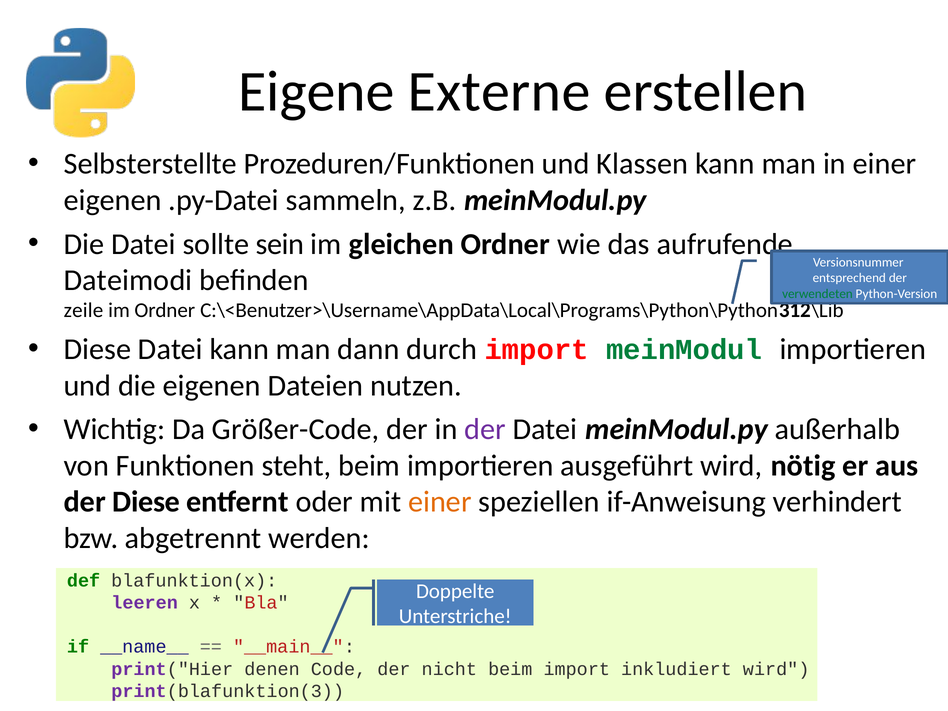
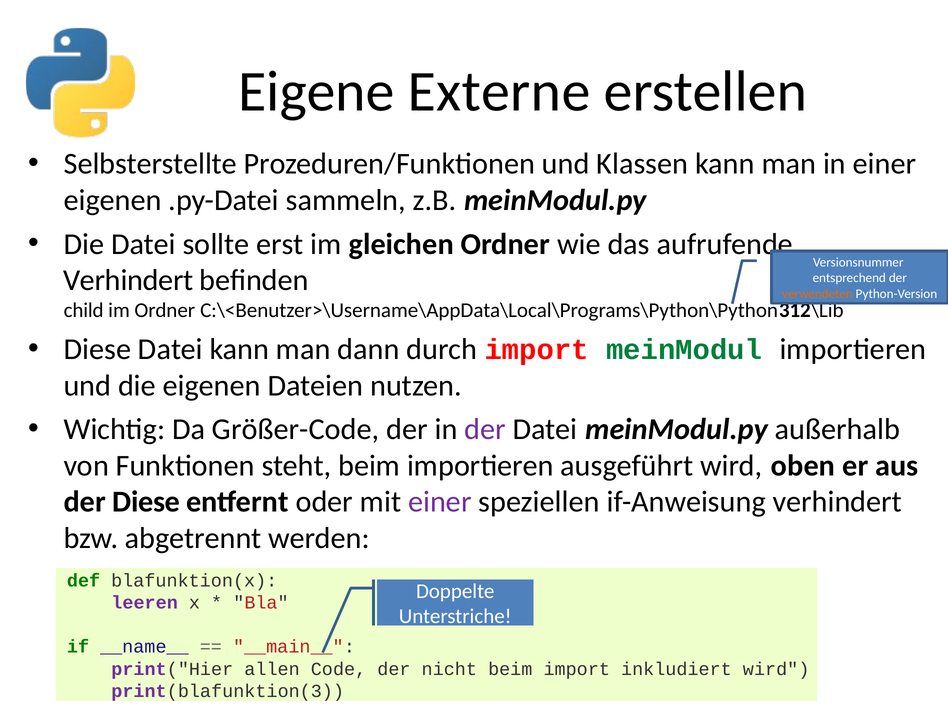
sein: sein -> erst
Dateimodi at (128, 280): Dateimodi -> Verhindert
verwendeten colour: green -> orange
zeile: zeile -> child
nötig: nötig -> oben
einer at (440, 502) colour: orange -> purple
denen: denen -> allen
